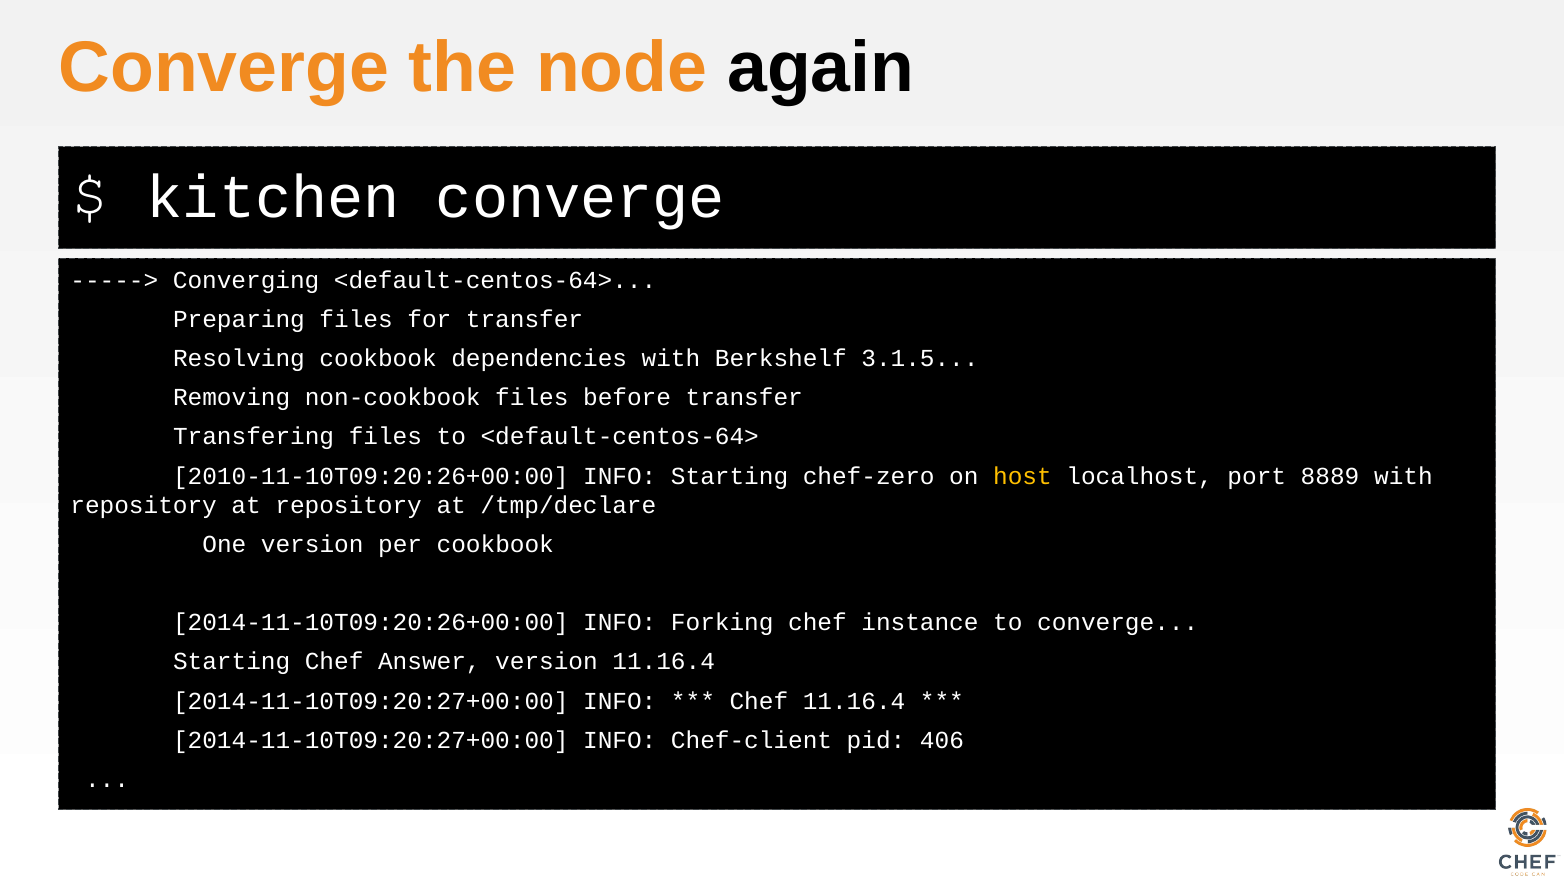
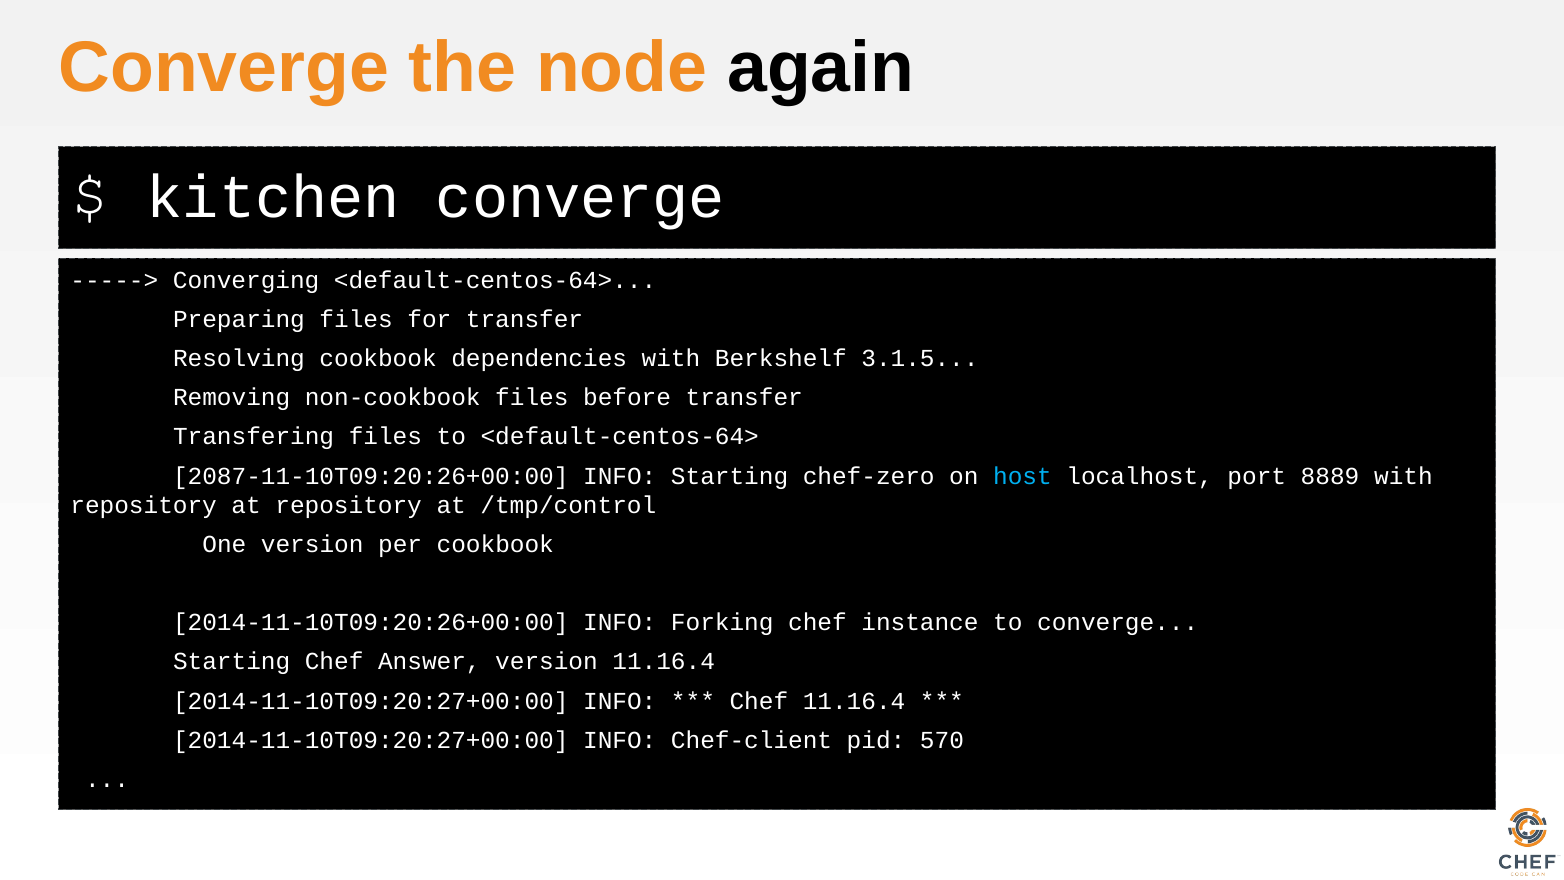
2010-11-10T09:20:26+00:00: 2010-11-10T09:20:26+00:00 -> 2087-11-10T09:20:26+00:00
host colour: yellow -> light blue
/tmp/declare: /tmp/declare -> /tmp/control
406: 406 -> 570
